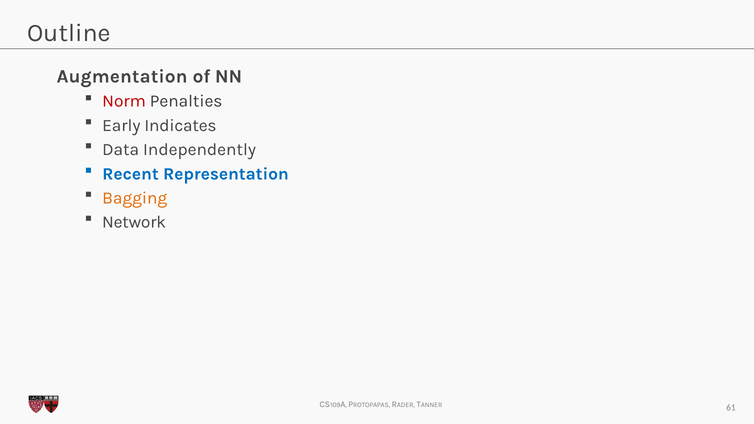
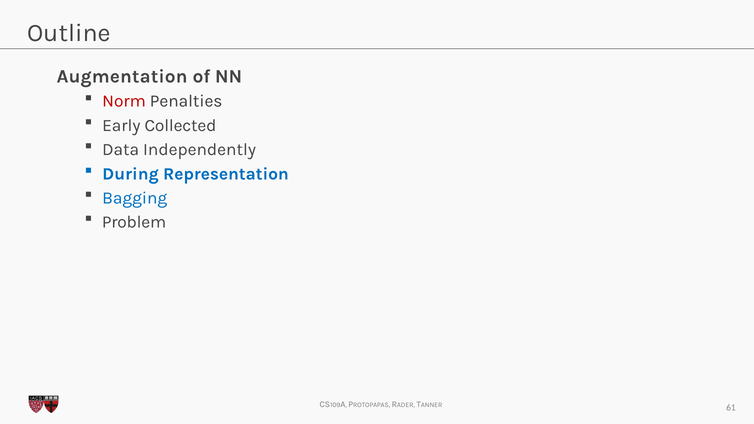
Indicates: Indicates -> Collected
Recent: Recent -> During
Bagging colour: orange -> blue
Network: Network -> Problem
